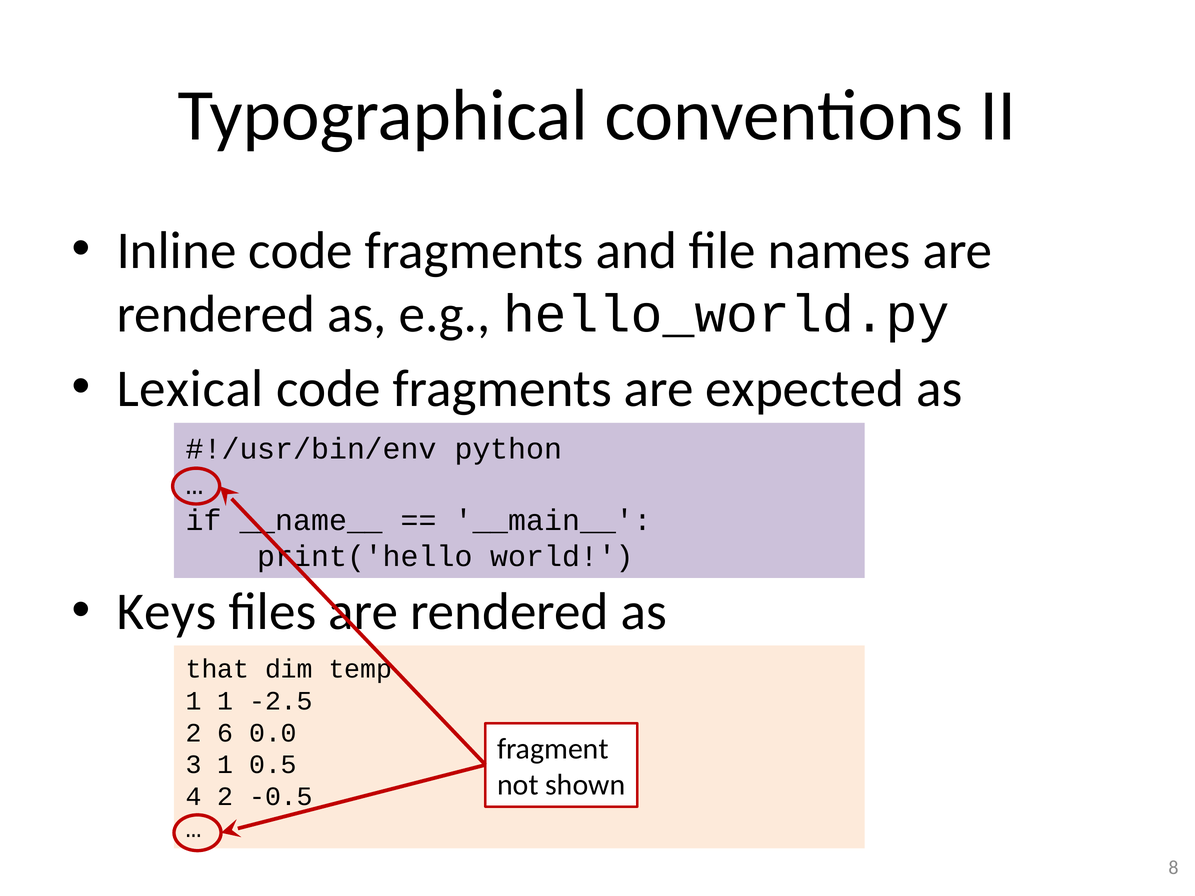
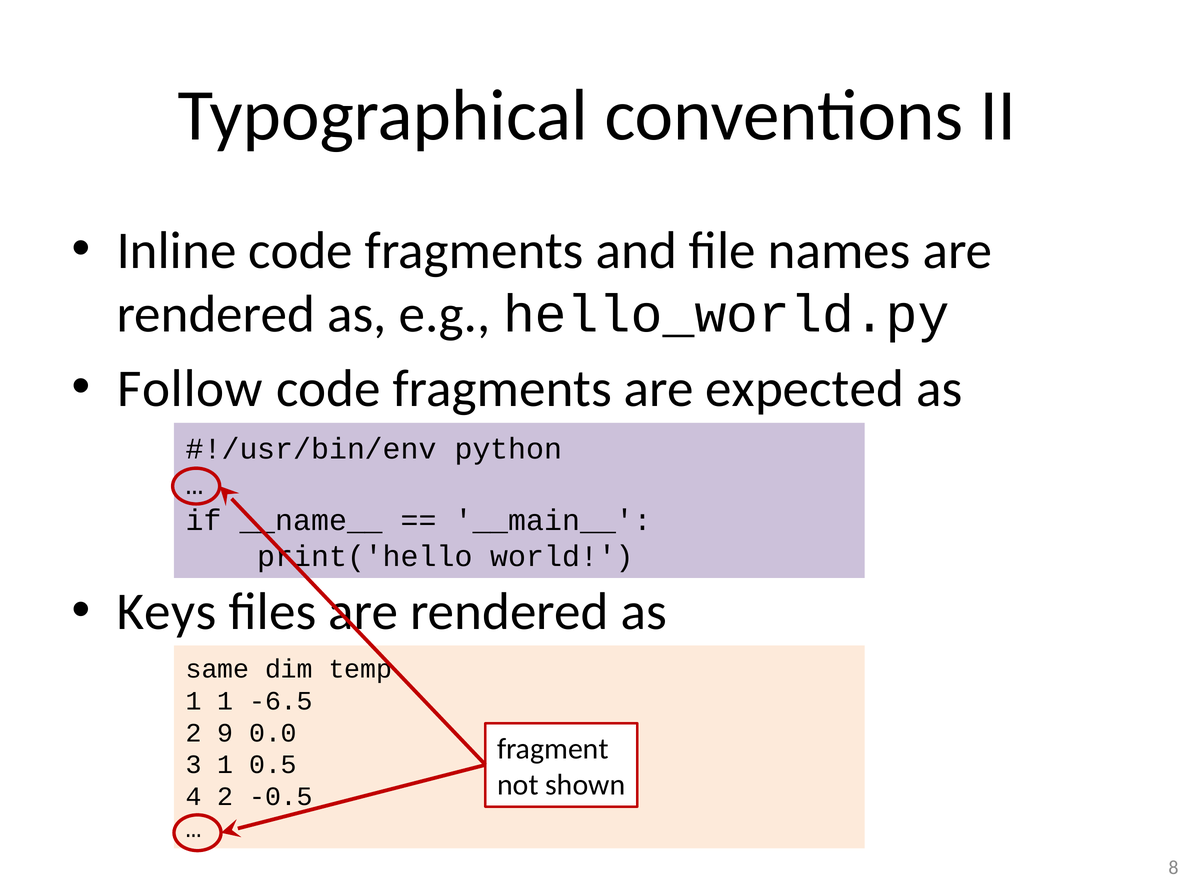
Lexical: Lexical -> Follow
that: that -> same
-2.5: -2.5 -> -6.5
6: 6 -> 9
